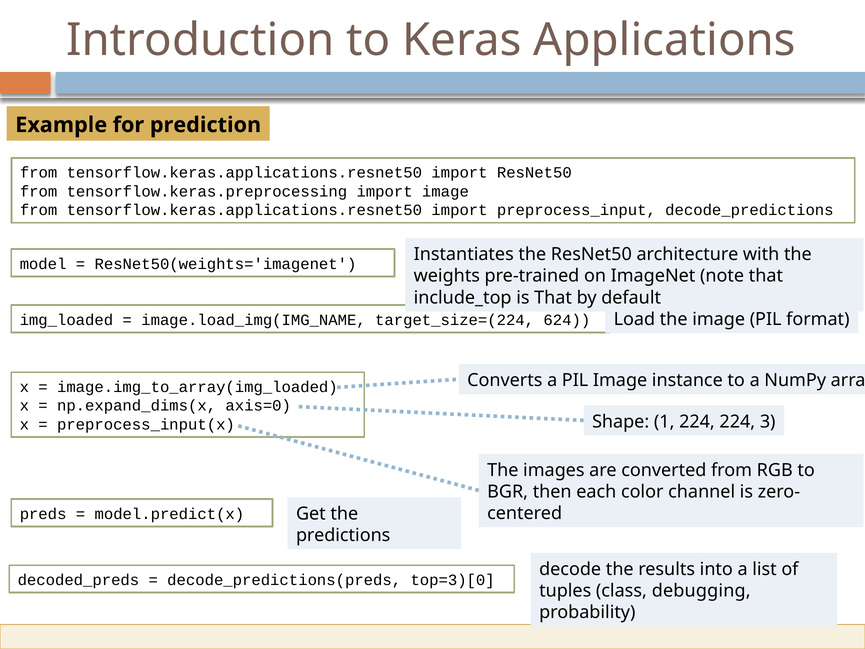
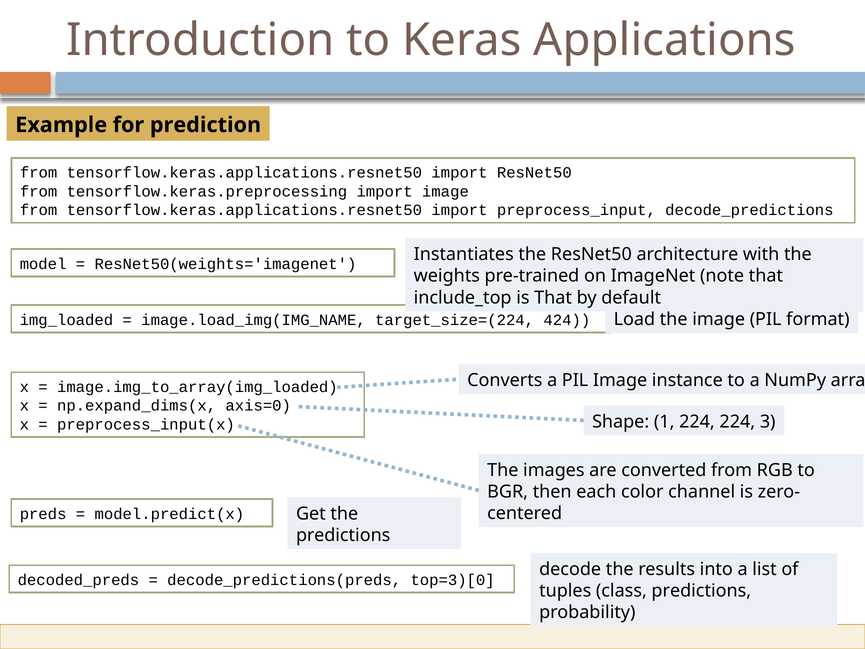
624: 624 -> 424
class debugging: debugging -> predictions
